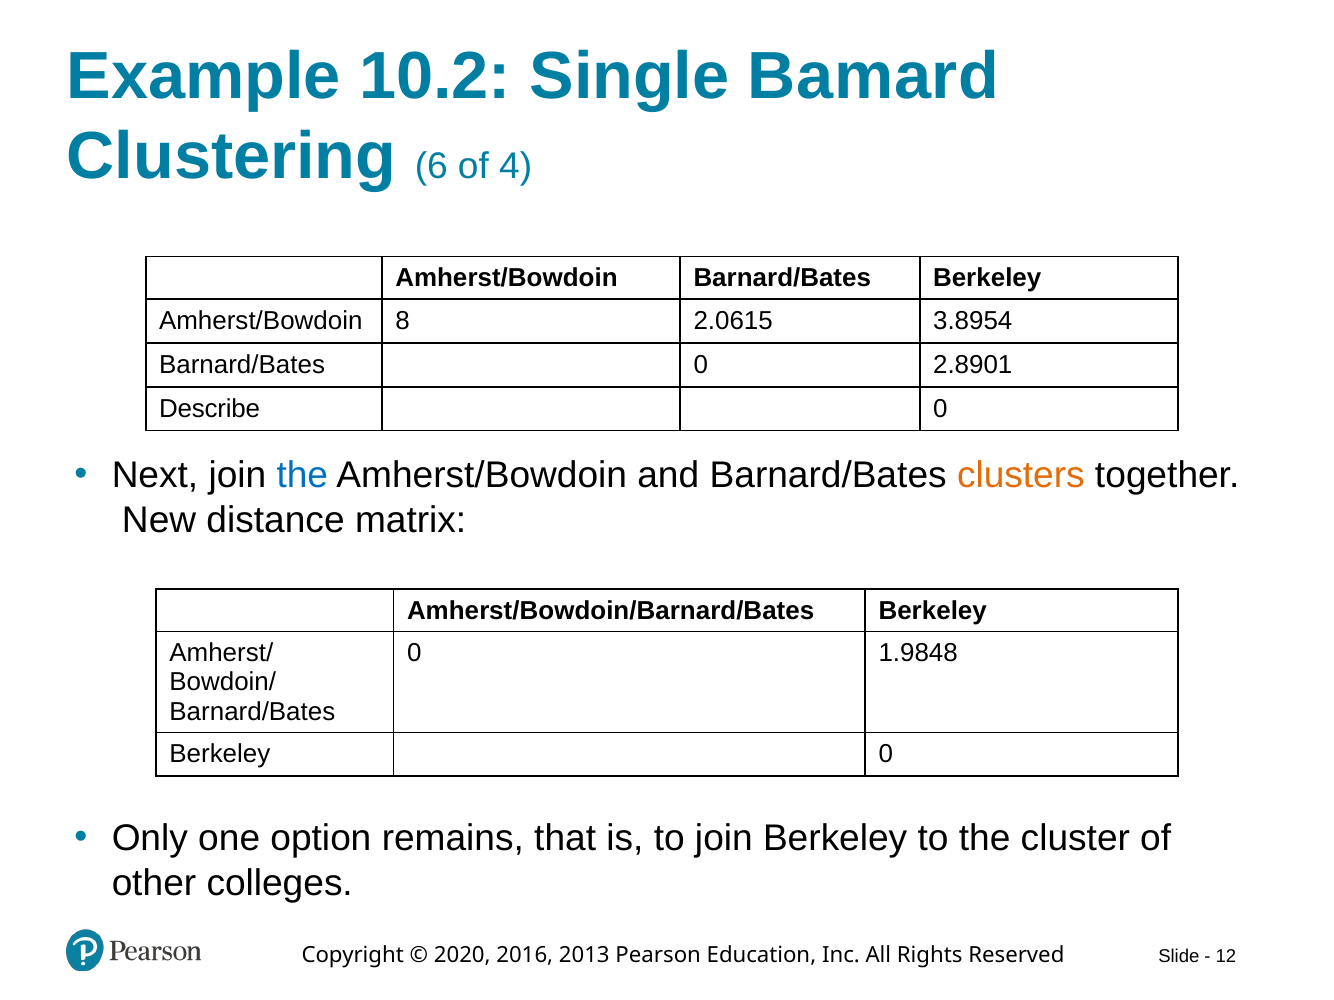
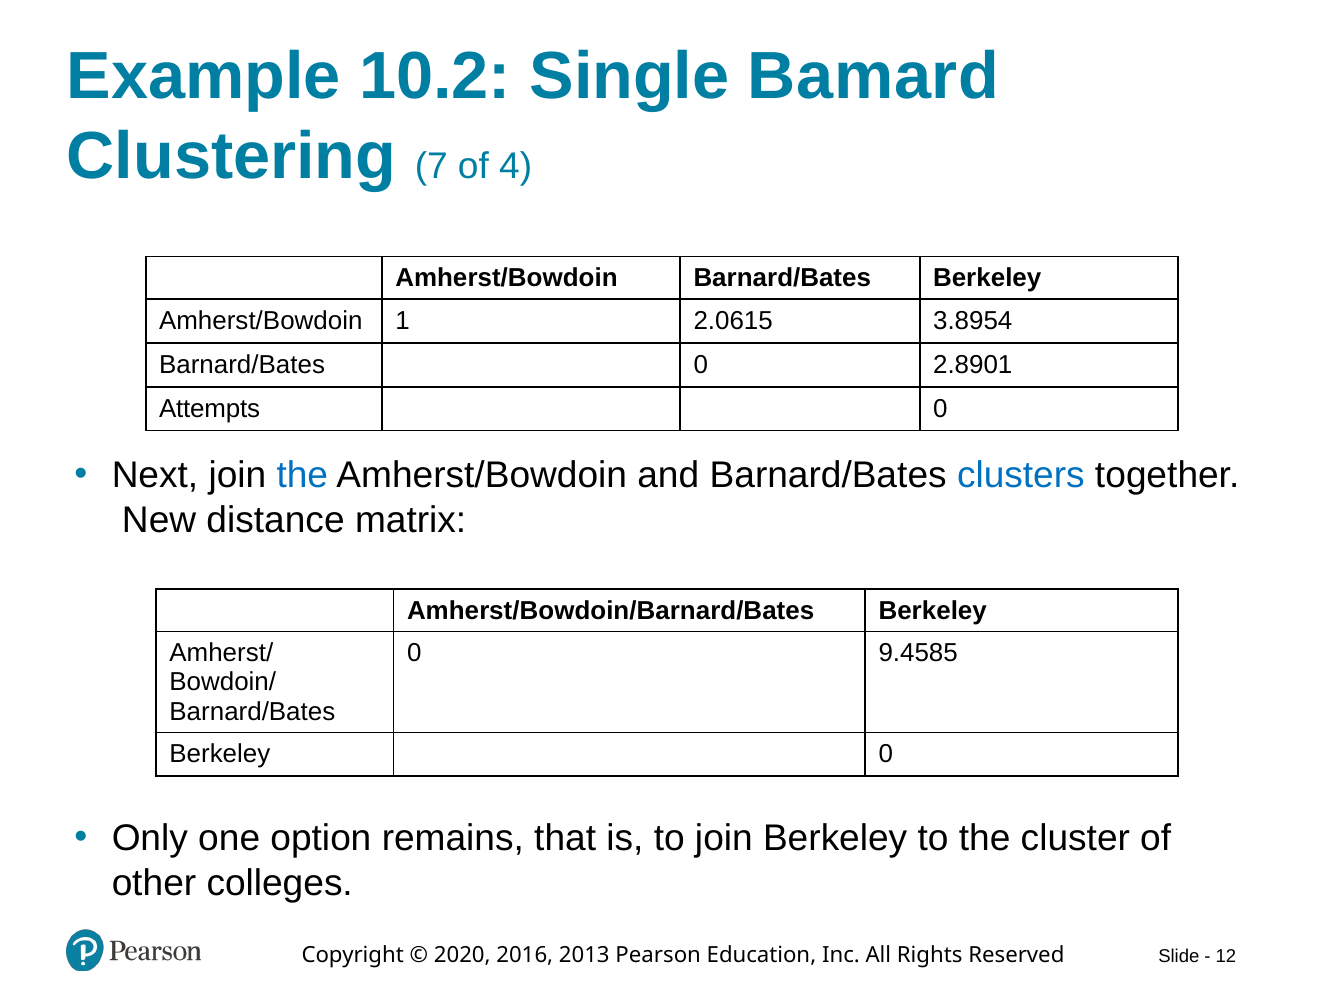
6: 6 -> 7
8: 8 -> 1
Describe: Describe -> Attempts
clusters colour: orange -> blue
1.9848: 1.9848 -> 9.4585
